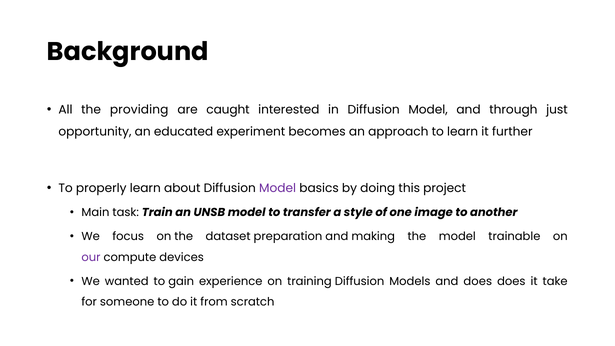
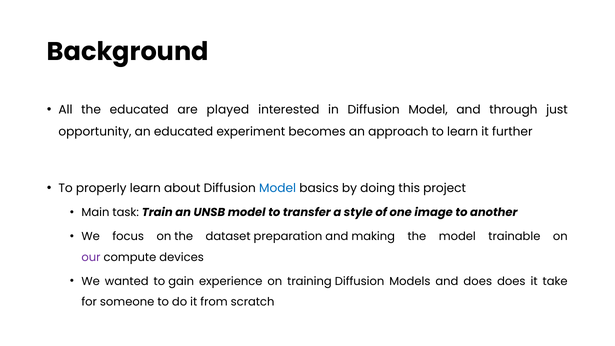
the providing: providing -> educated
caught: caught -> played
Model at (278, 188) colour: purple -> blue
